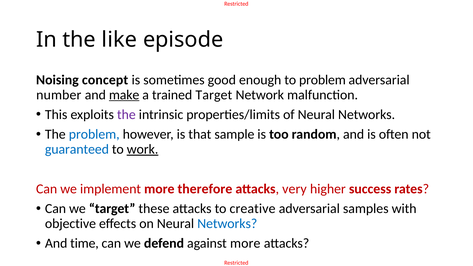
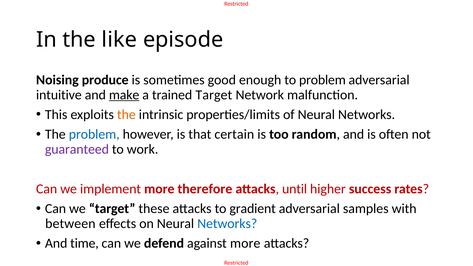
concept: concept -> produce
number: number -> intuitive
the at (126, 115) colour: purple -> orange
sample: sample -> certain
guaranteed colour: blue -> purple
work underline: present -> none
very: very -> until
creative: creative -> gradient
objective: objective -> between
